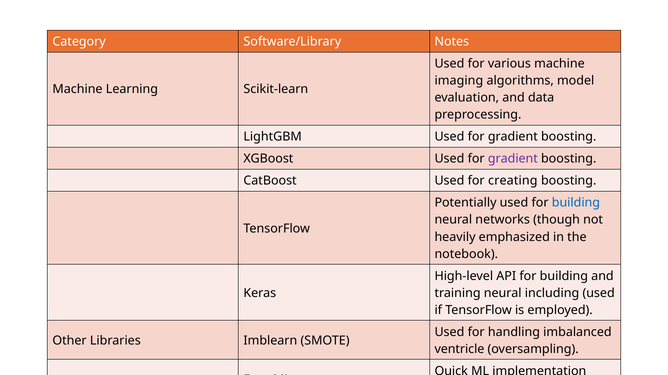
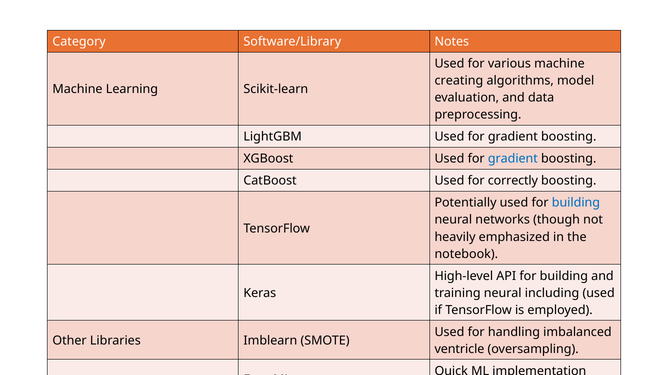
imaging: imaging -> creating
gradient at (513, 159) colour: purple -> blue
creating: creating -> correctly
